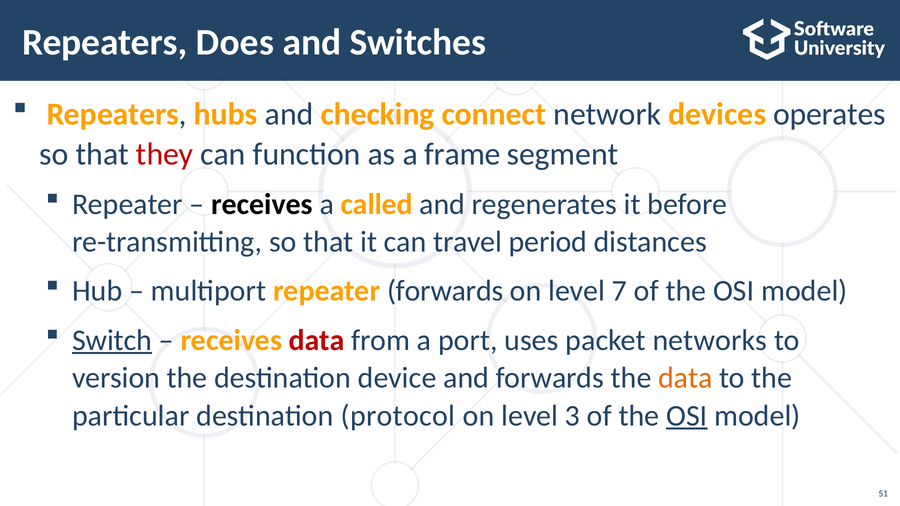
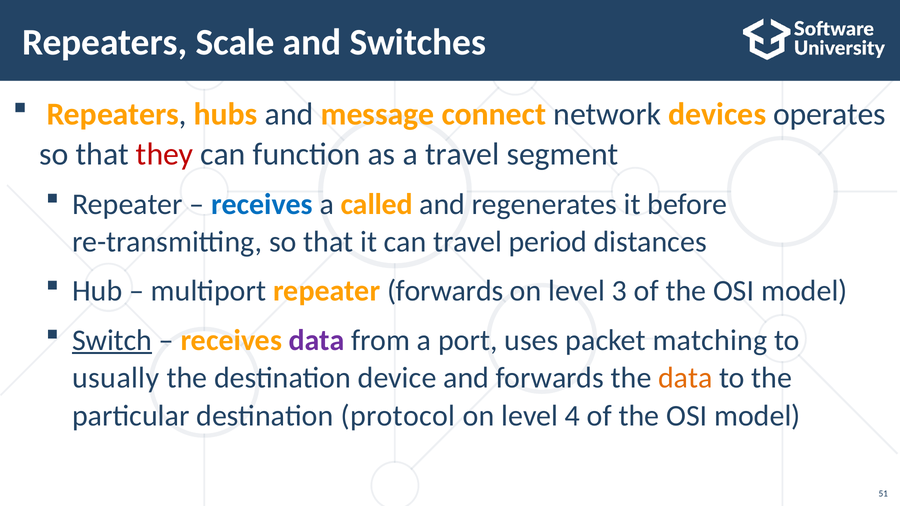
Does: Does -> Scale
checking: checking -> message
a frame: frame -> travel
receives at (262, 204) colour: black -> blue
7: 7 -> 3
data at (317, 340) colour: red -> purple
networks: networks -> matching
version: version -> usually
3: 3 -> 4
OSI at (687, 416) underline: present -> none
